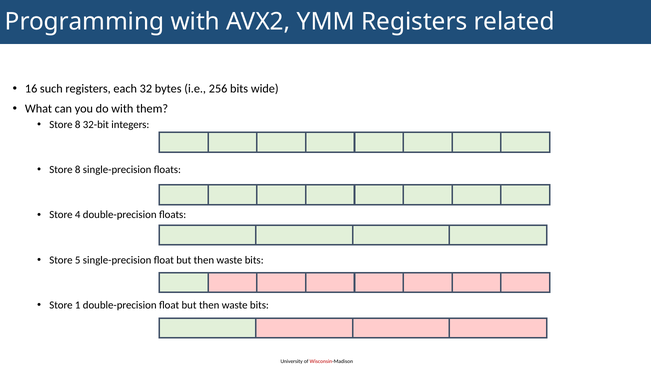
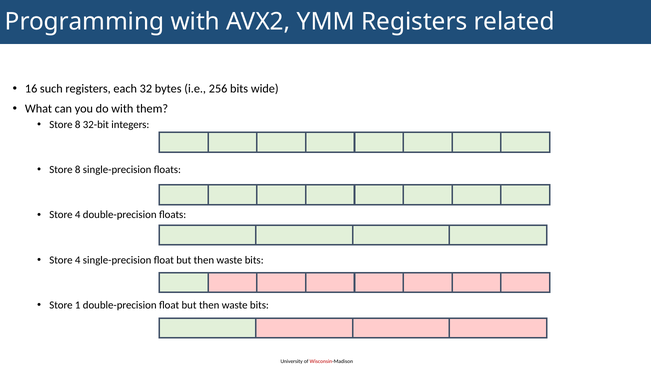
5 at (78, 260): 5 -> 4
